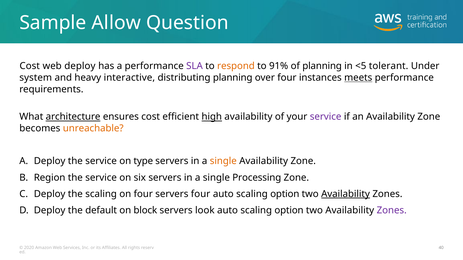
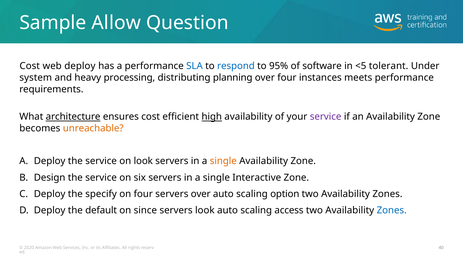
SLA colour: purple -> blue
respond colour: orange -> blue
91%: 91% -> 95%
of planning: planning -> software
interactive: interactive -> processing
meets underline: present -> none
on type: type -> look
Region: Region -> Design
Processing: Processing -> Interactive
the scaling: scaling -> specify
servers four: four -> over
Availability at (346, 194) underline: present -> none
block: block -> since
option at (289, 211): option -> access
Zones at (392, 211) colour: purple -> blue
